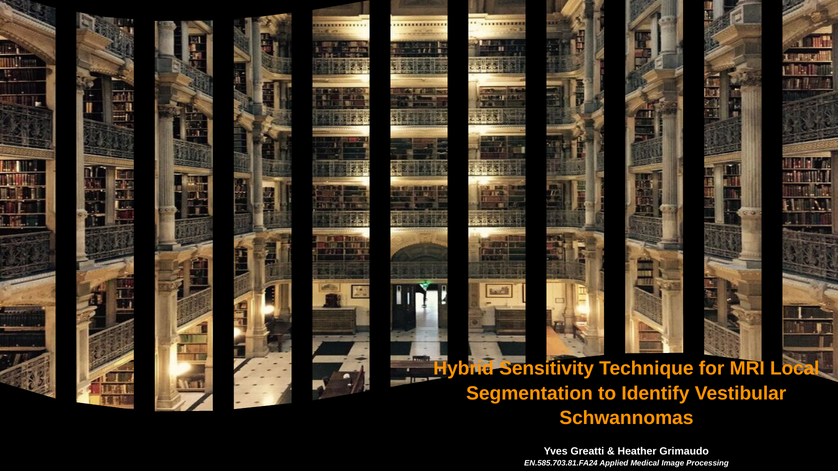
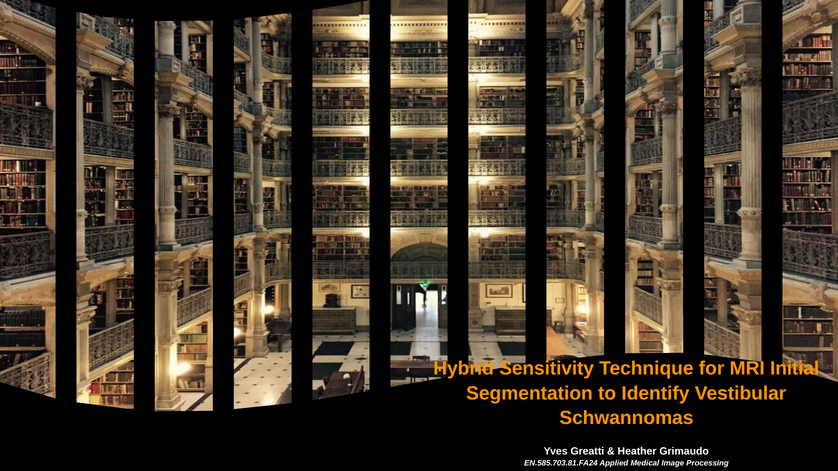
Local: Local -> Initial
